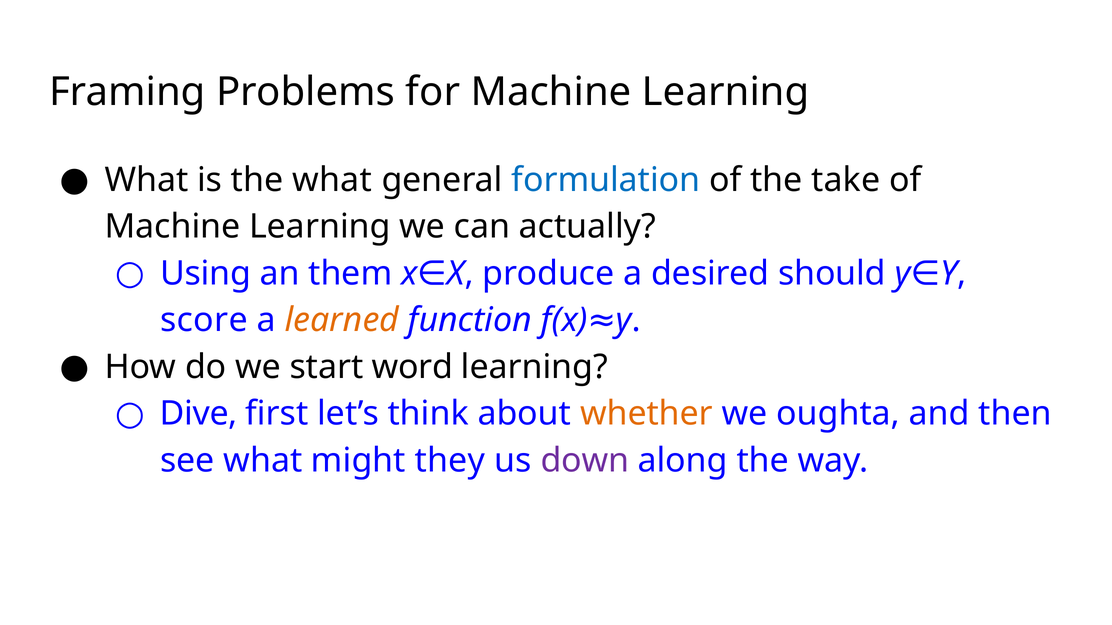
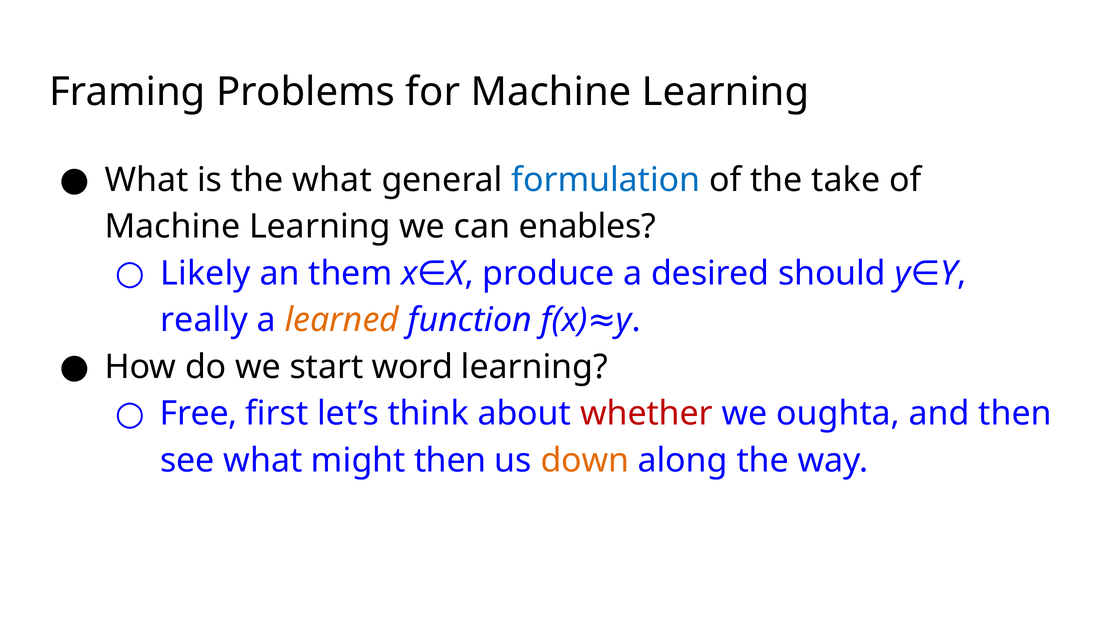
actually: actually -> enables
Using: Using -> Likely
score: score -> really
Dive: Dive -> Free
whether colour: orange -> red
might they: they -> then
down colour: purple -> orange
